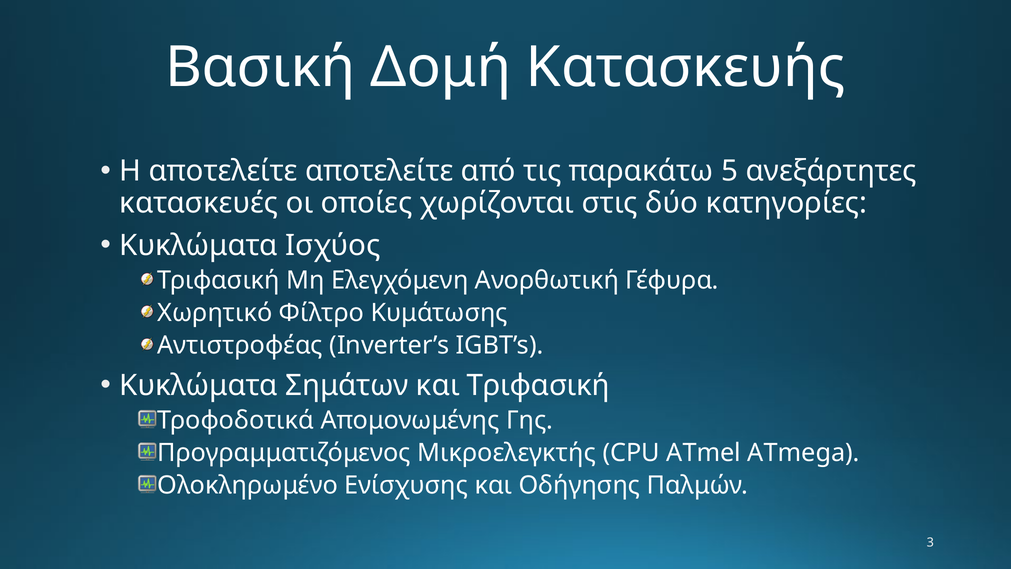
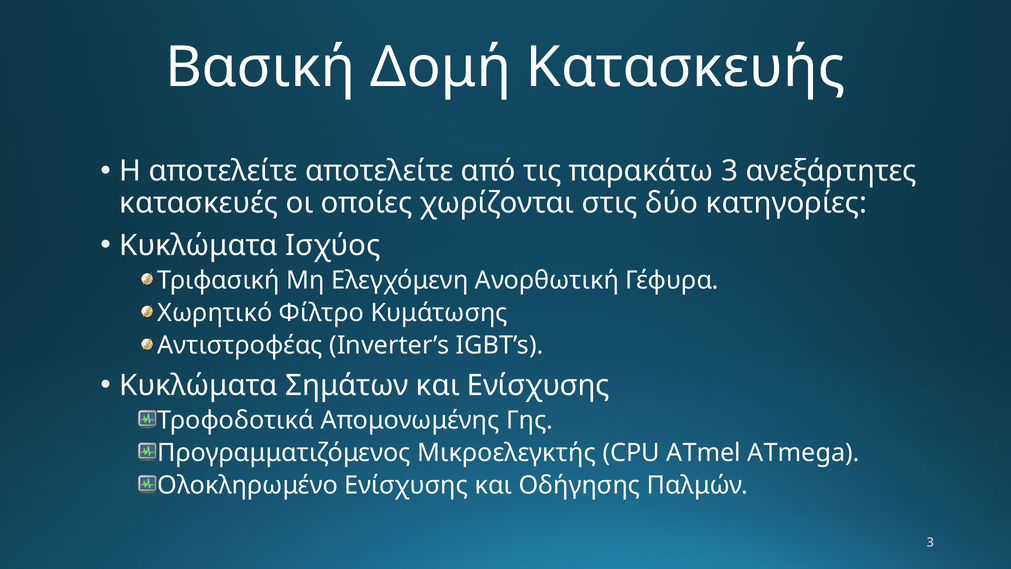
παρακάτω 5: 5 -> 3
και Τριφασική: Τριφασική -> Ενίσχυσης
